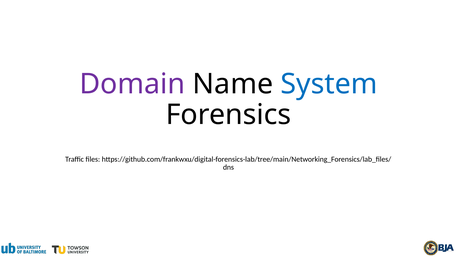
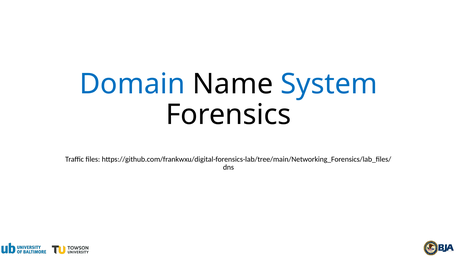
Domain colour: purple -> blue
